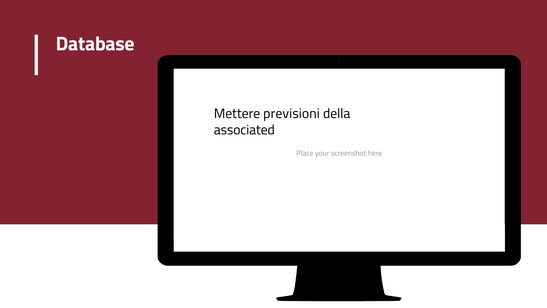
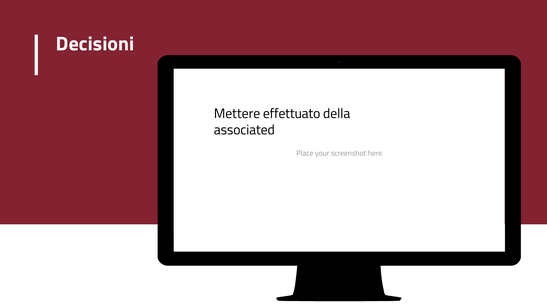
Database: Database -> Decisioni
previsioni: previsioni -> effettuato
